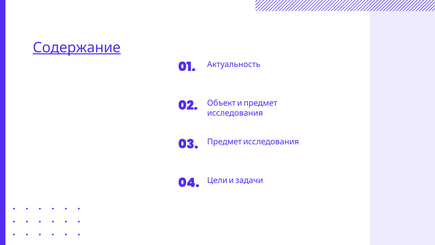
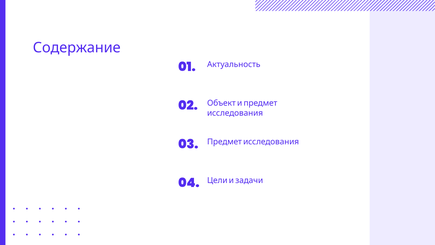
Содержание underline: present -> none
